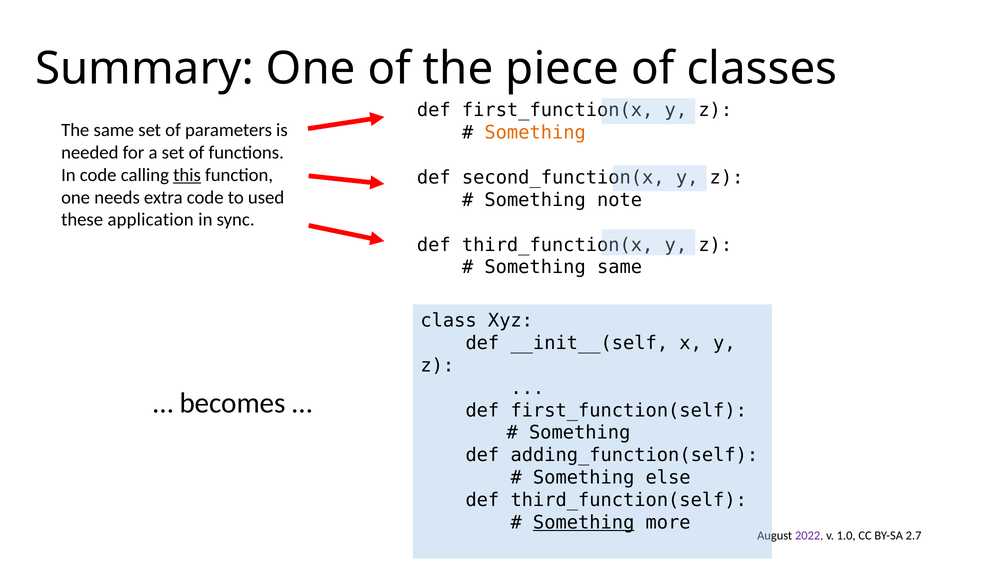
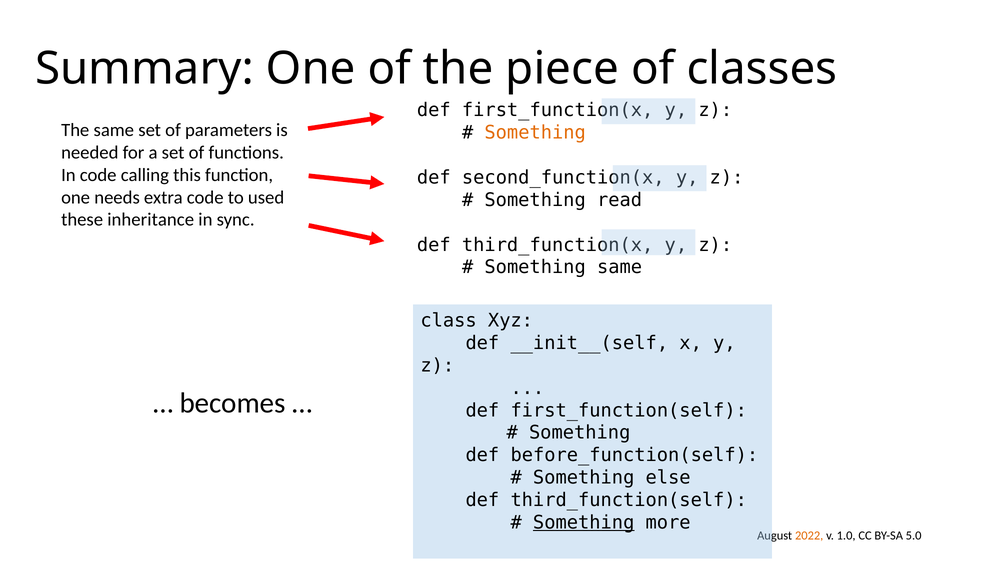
this underline: present -> none
note: note -> read
application: application -> inheritance
adding_function(self: adding_function(self -> before_function(self
2022 colour: purple -> orange
2.7: 2.7 -> 5.0
